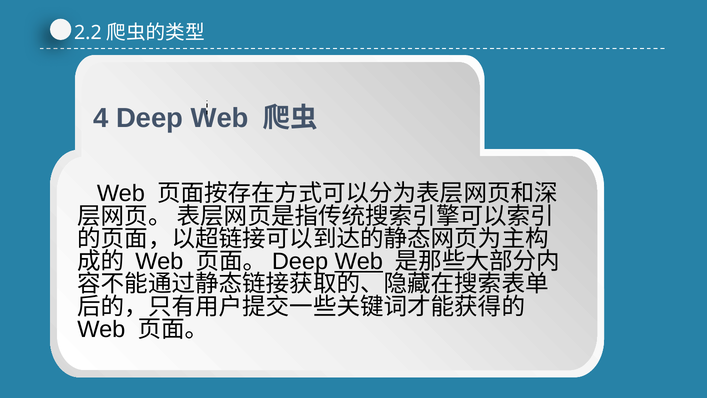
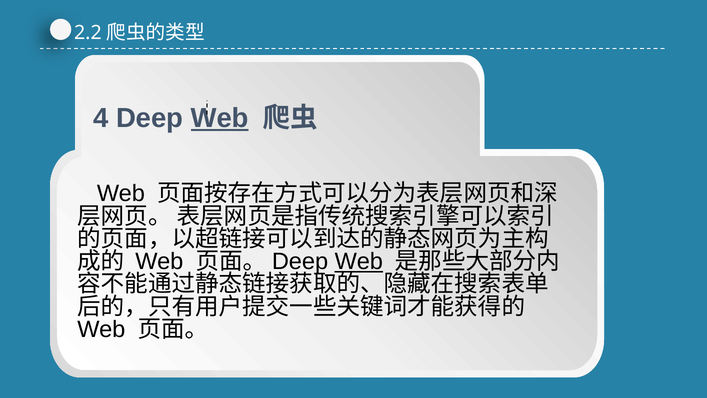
Web at (220, 118) underline: none -> present
